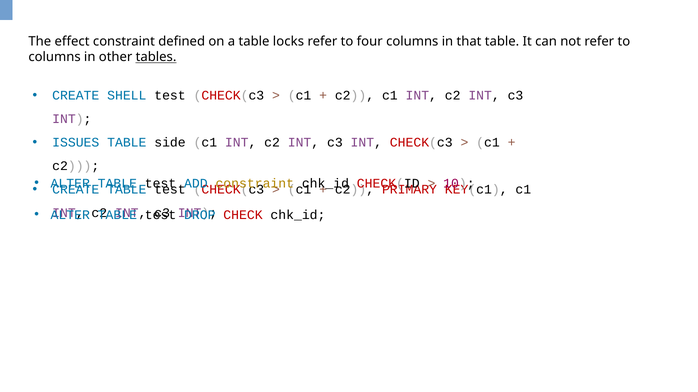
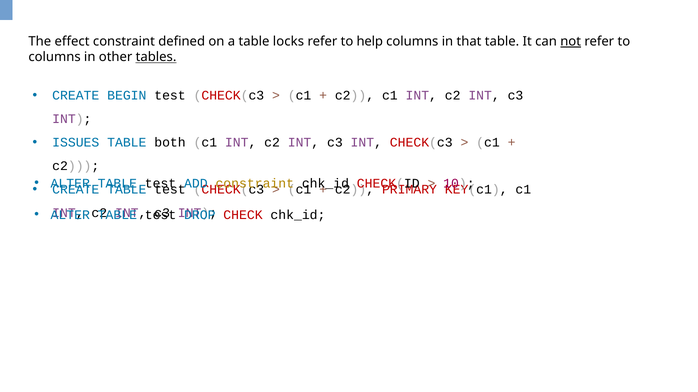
four: four -> help
not underline: none -> present
SHELL: SHELL -> BEGIN
side: side -> both
